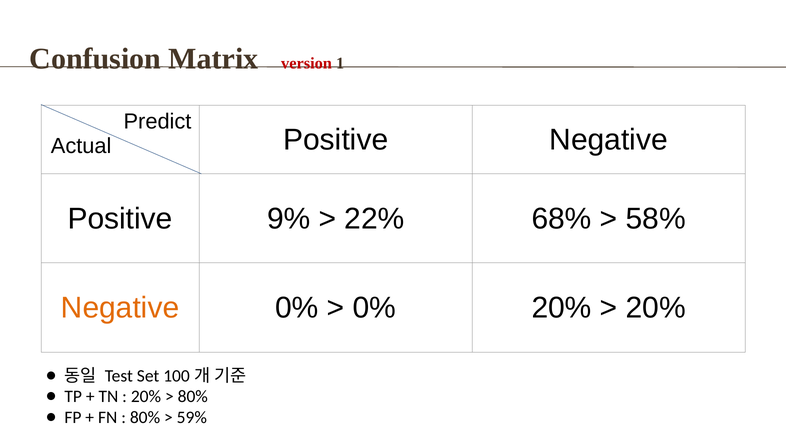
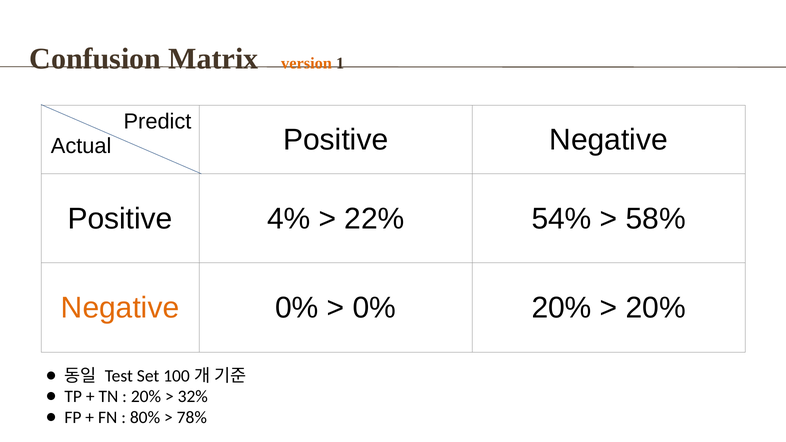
version colour: red -> orange
9%: 9% -> 4%
68%: 68% -> 54%
80% at (193, 397): 80% -> 32%
59%: 59% -> 78%
